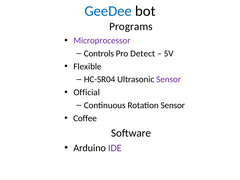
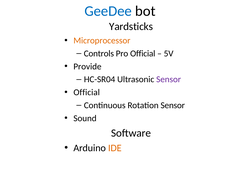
Programs: Programs -> Yardsticks
Microprocessor colour: purple -> orange
Pro Detect: Detect -> Official
Flexible: Flexible -> Provide
Coffee: Coffee -> Sound
IDE colour: purple -> orange
